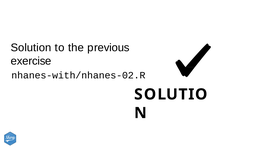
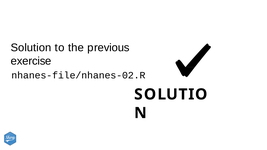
nhanes-with/nhanes-02.R: nhanes-with/nhanes-02.R -> nhanes-file/nhanes-02.R
